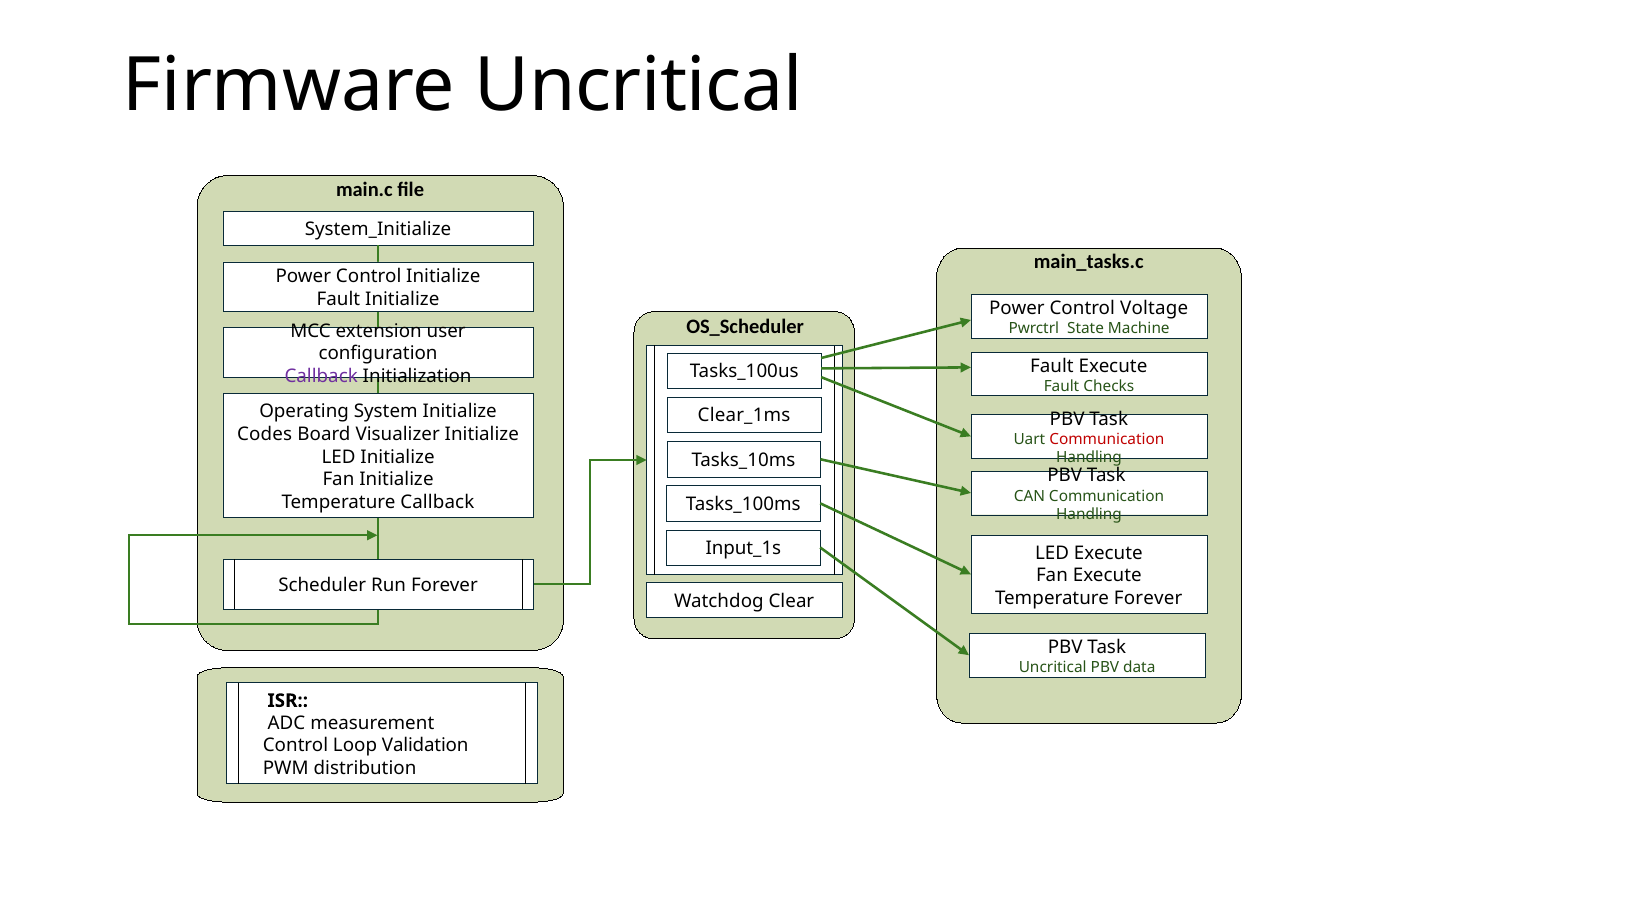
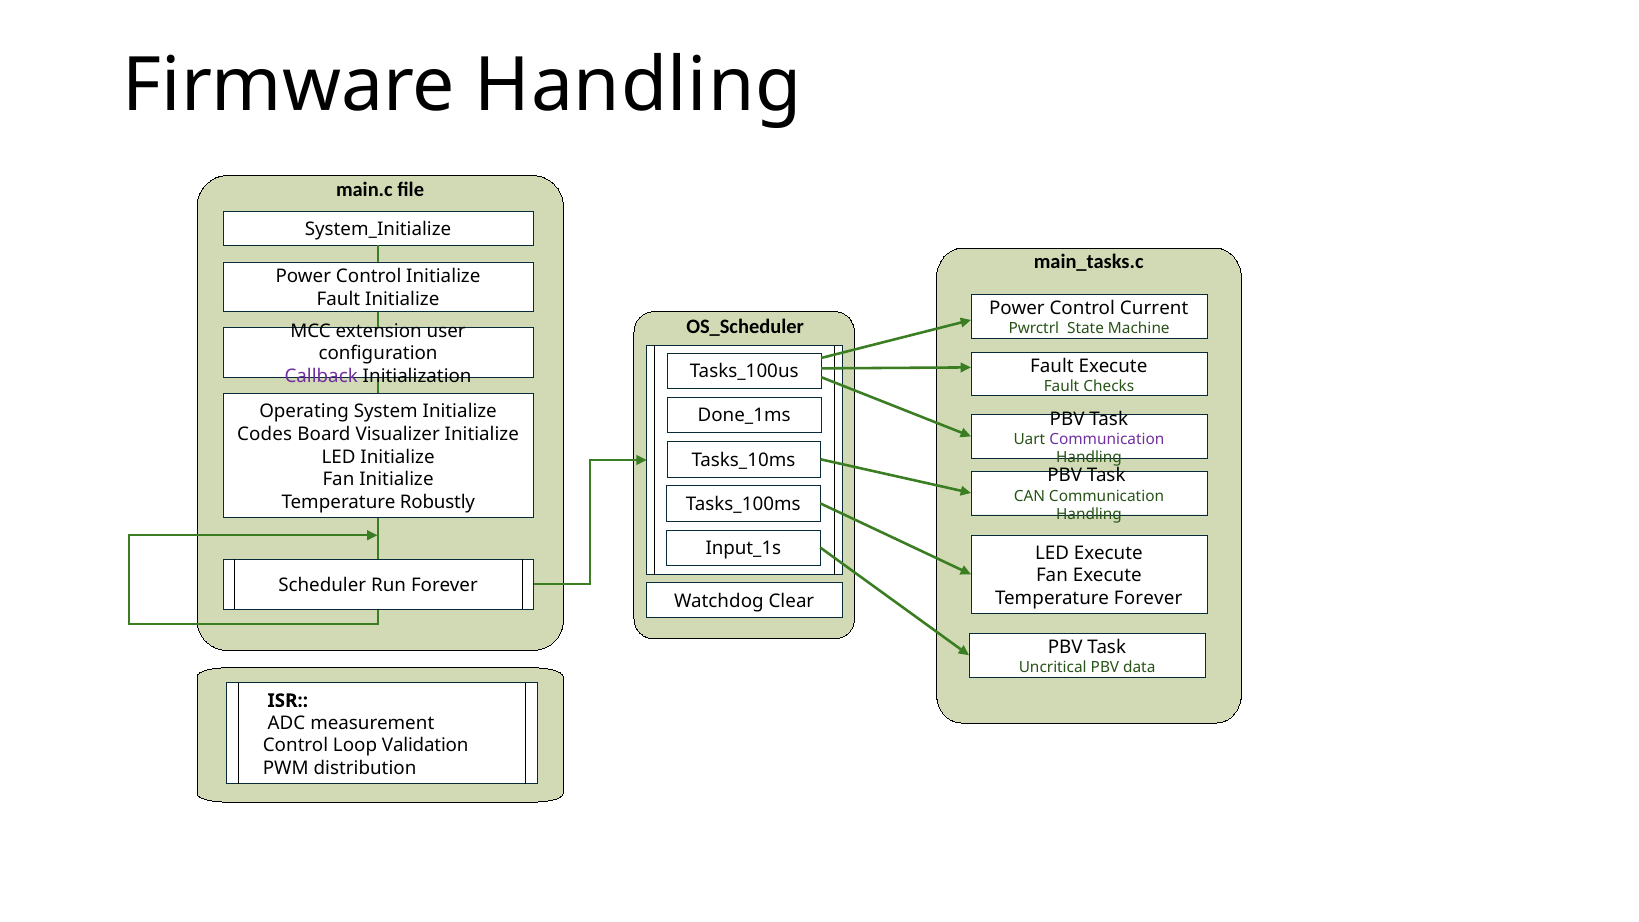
Firmware Uncritical: Uncritical -> Handling
Voltage: Voltage -> Current
Clear_1ms: Clear_1ms -> Done_1ms
Communication at (1107, 439) colour: red -> purple
Temperature Callback: Callback -> Robustly
